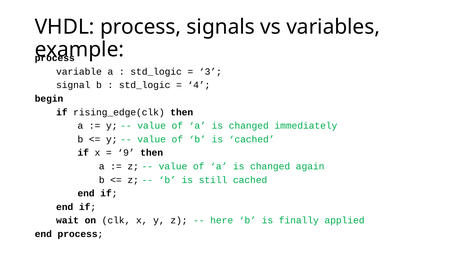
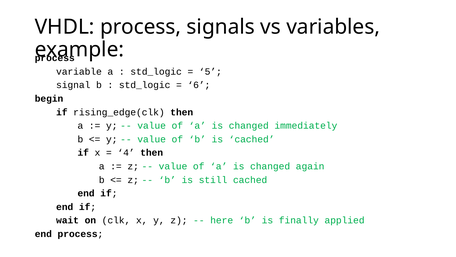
3: 3 -> 5
4: 4 -> 6
9: 9 -> 4
